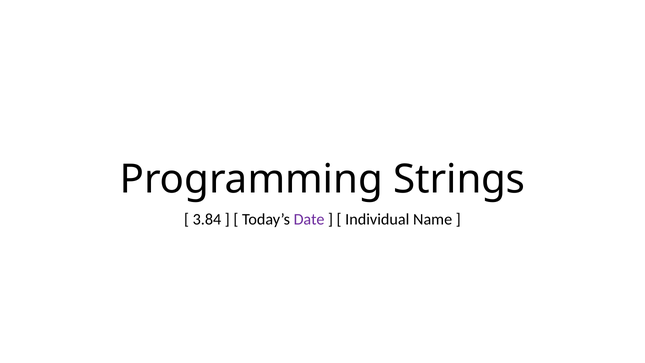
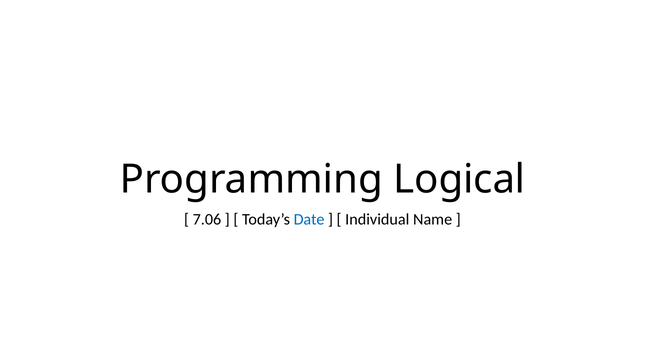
Strings: Strings -> Logical
3.84: 3.84 -> 7.06
Date colour: purple -> blue
